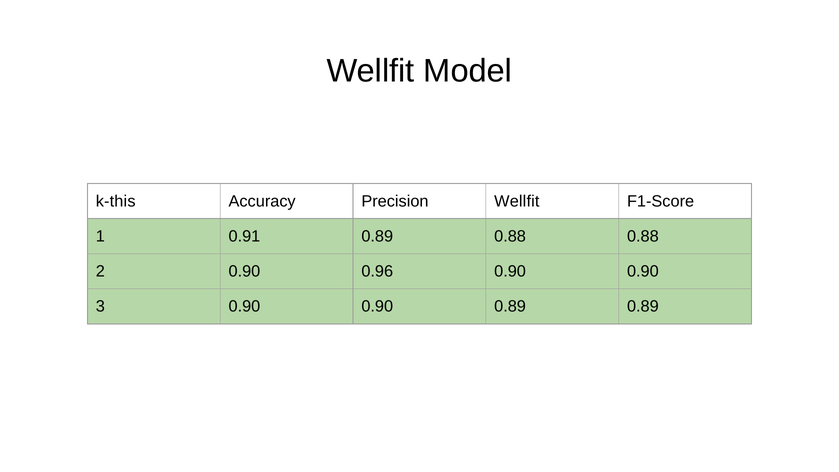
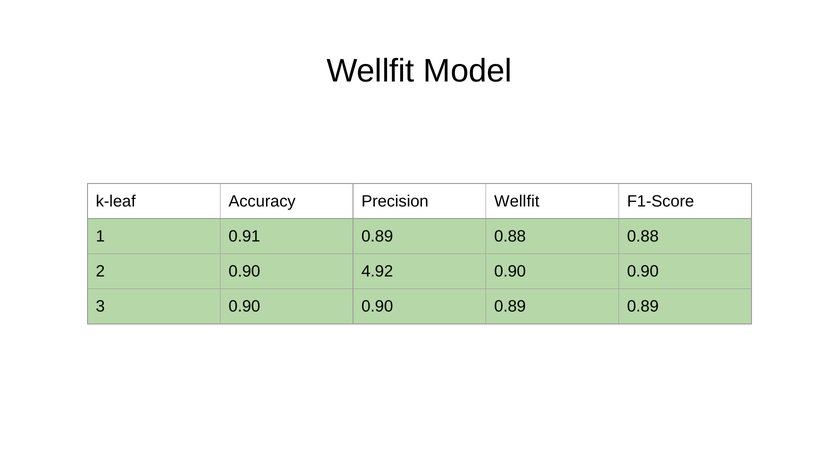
k-this: k-this -> k-leaf
0.96: 0.96 -> 4.92
